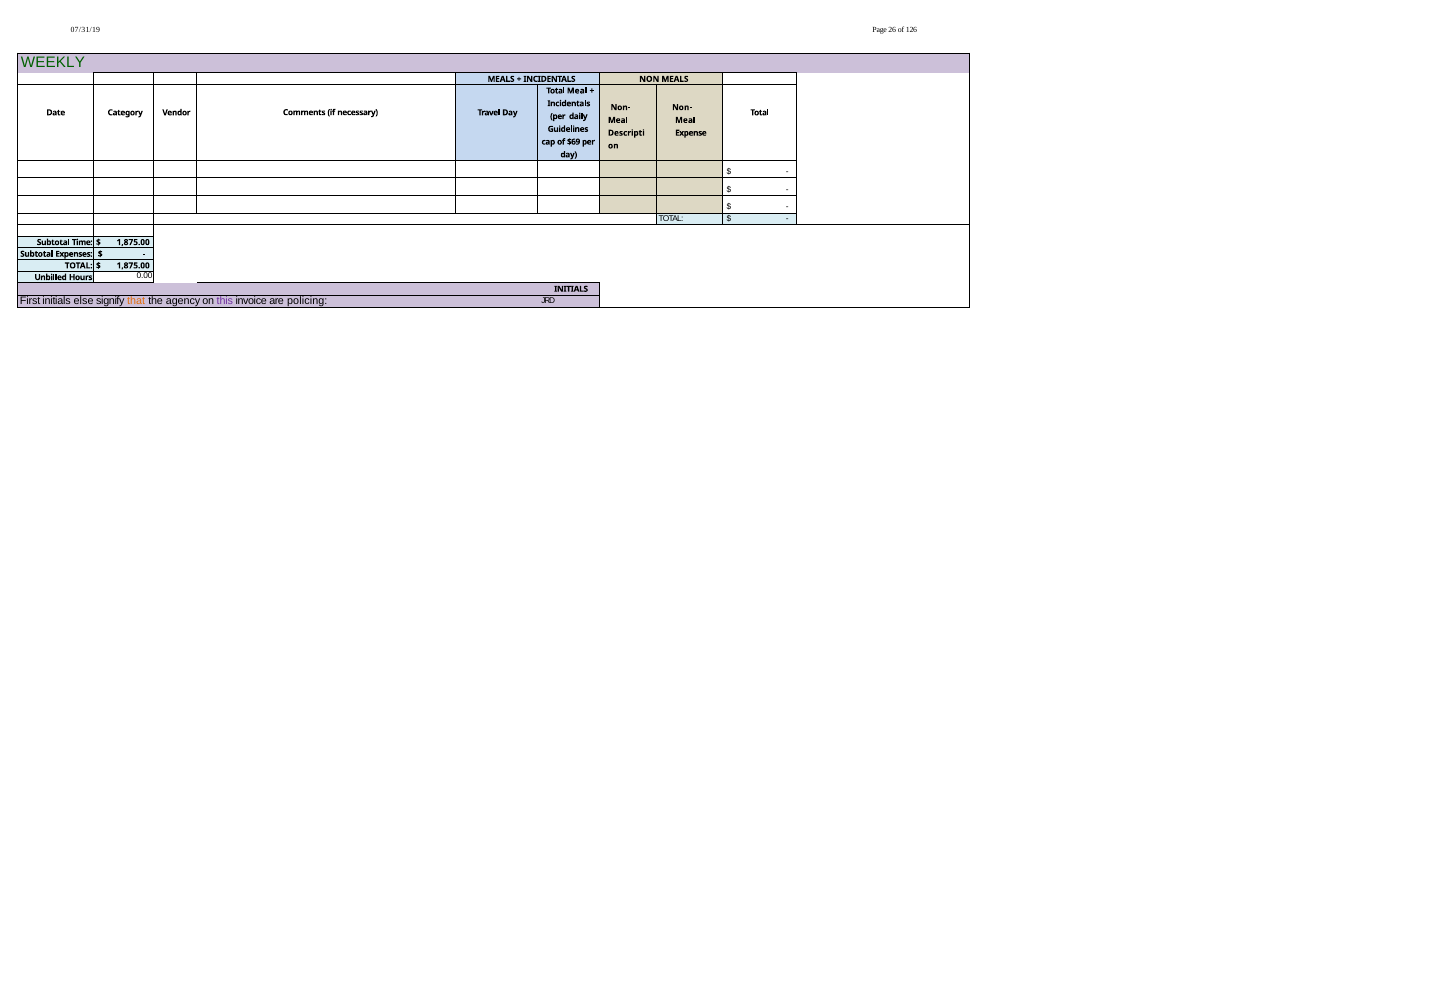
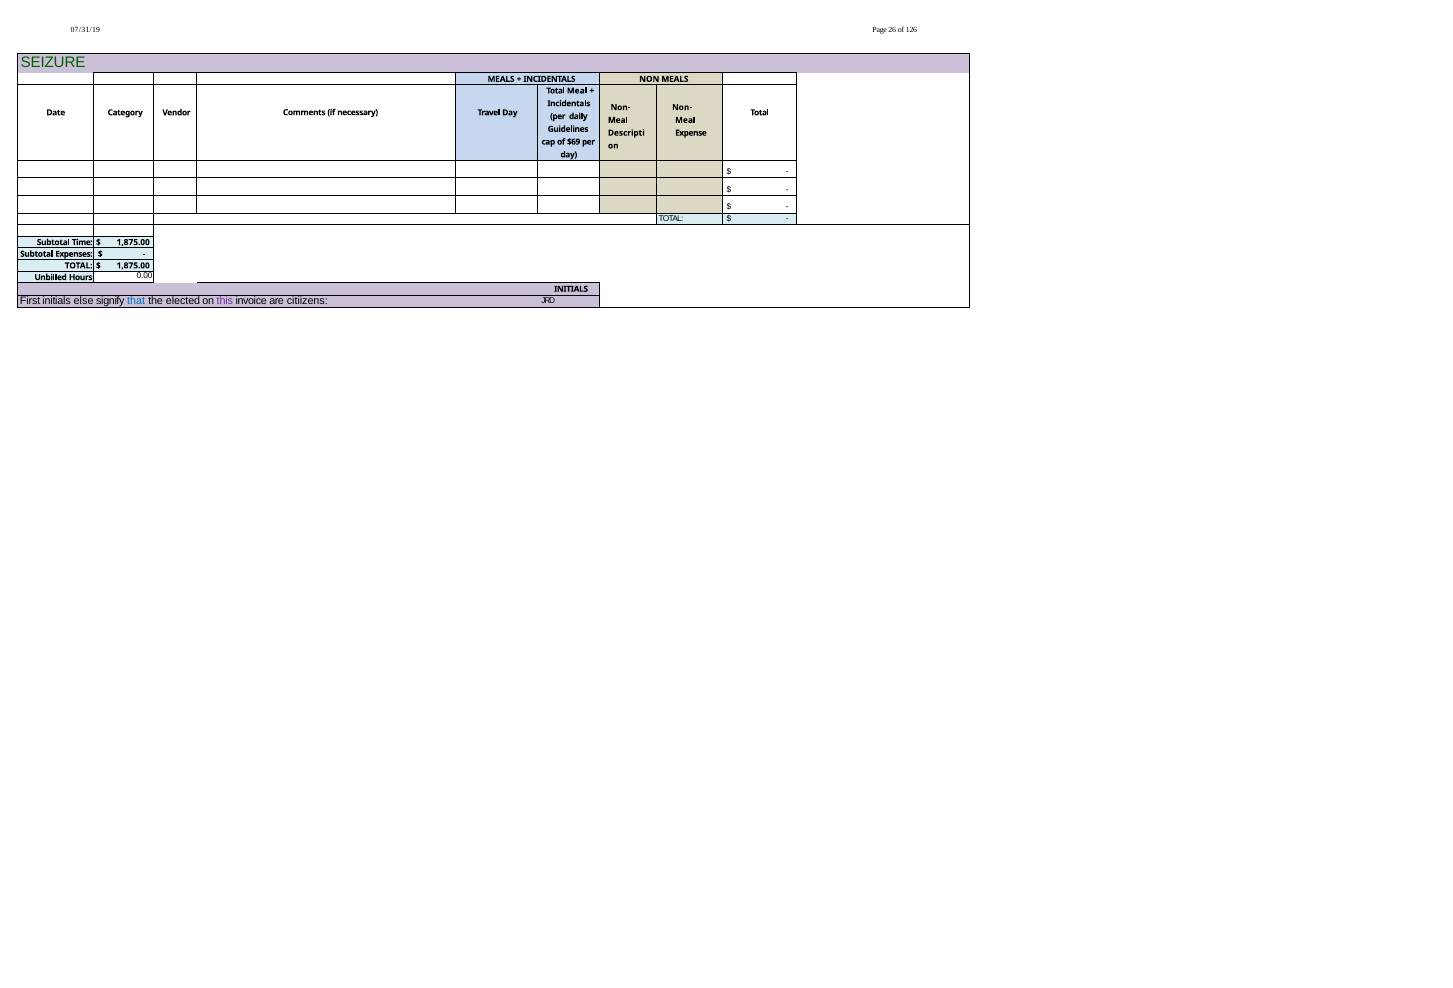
WEEKLY: WEEKLY -> SEIZURE
that colour: orange -> blue
agency: agency -> elected
policing: policing -> citiizens
